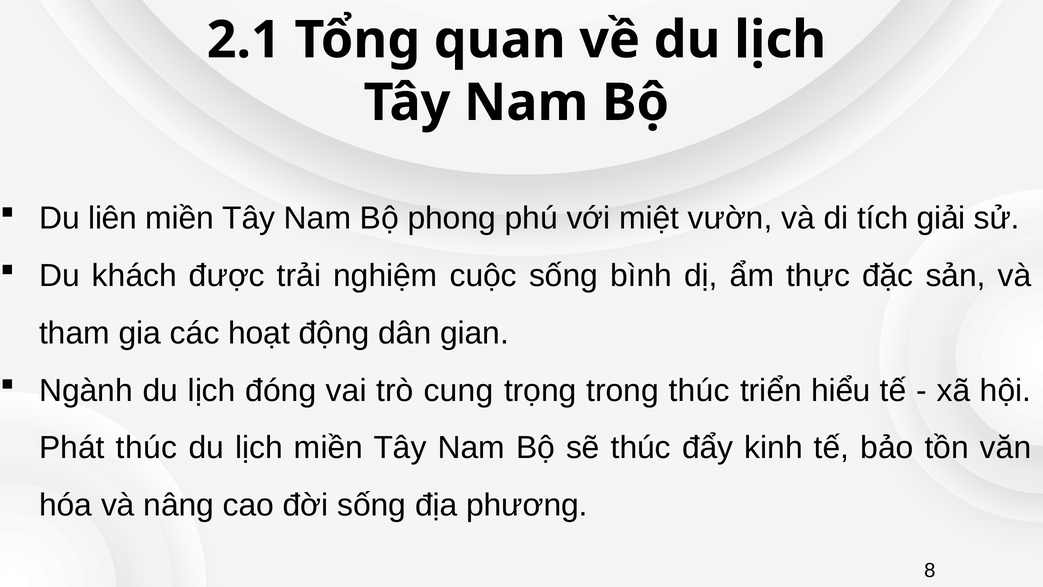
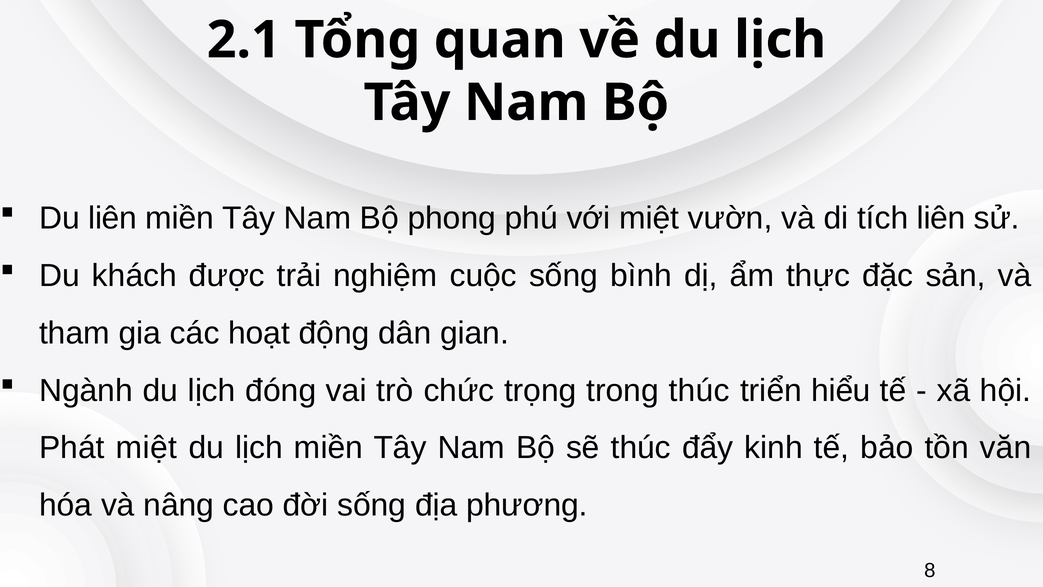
tích giải: giải -> liên
cung: cung -> chức
Phát thúc: thúc -> miệt
